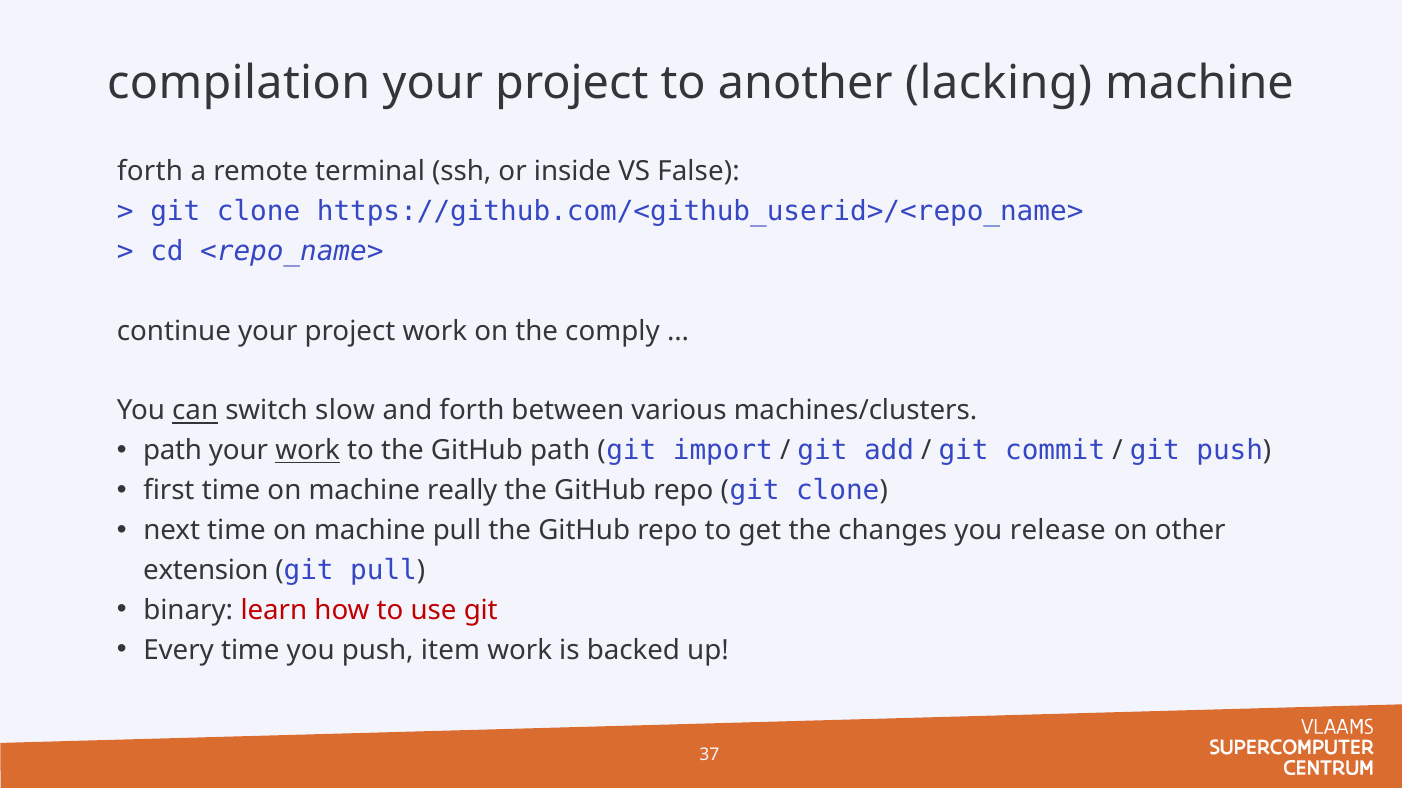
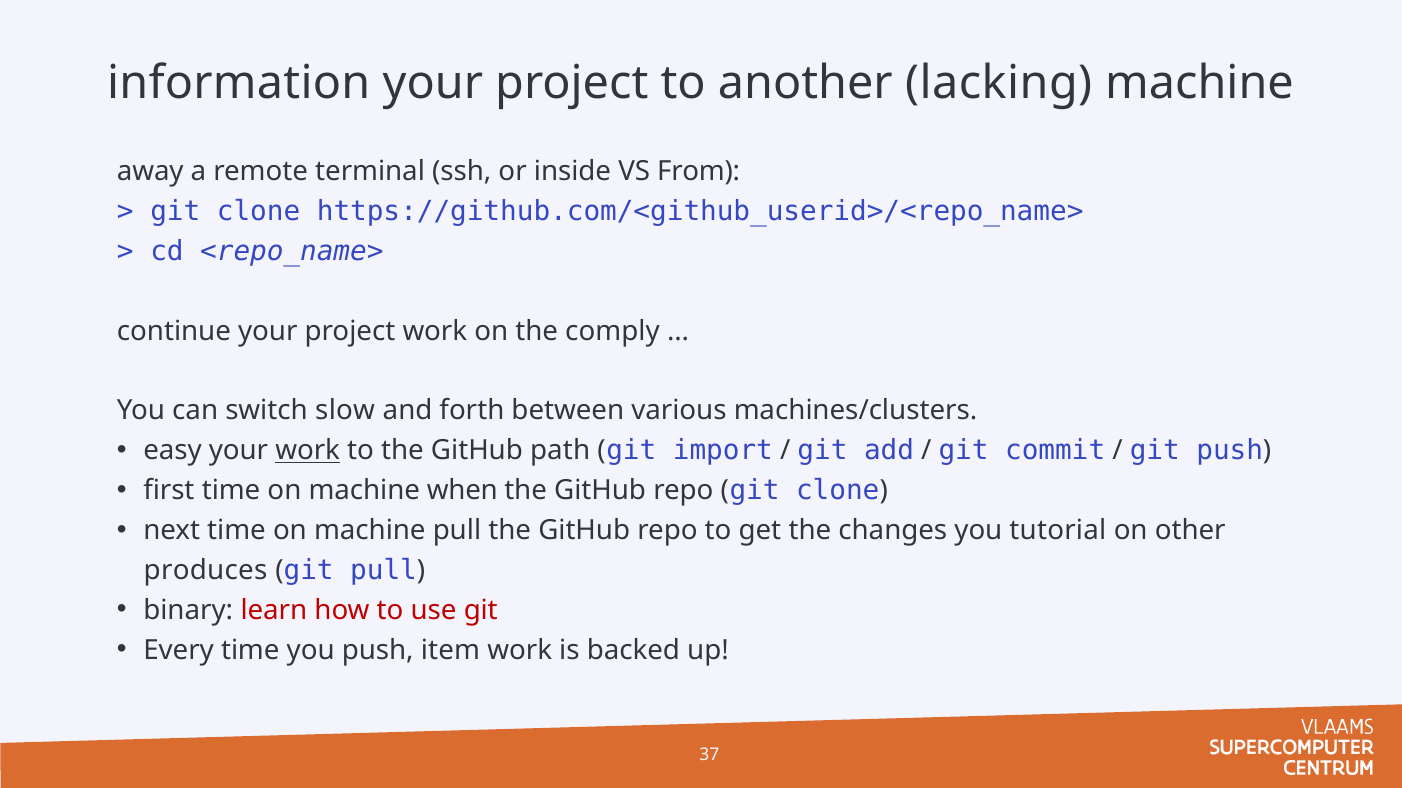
compilation: compilation -> information
forth at (150, 172): forth -> away
False: False -> From
can underline: present -> none
path at (173, 451): path -> easy
really: really -> when
release: release -> tutorial
extension: extension -> produces
